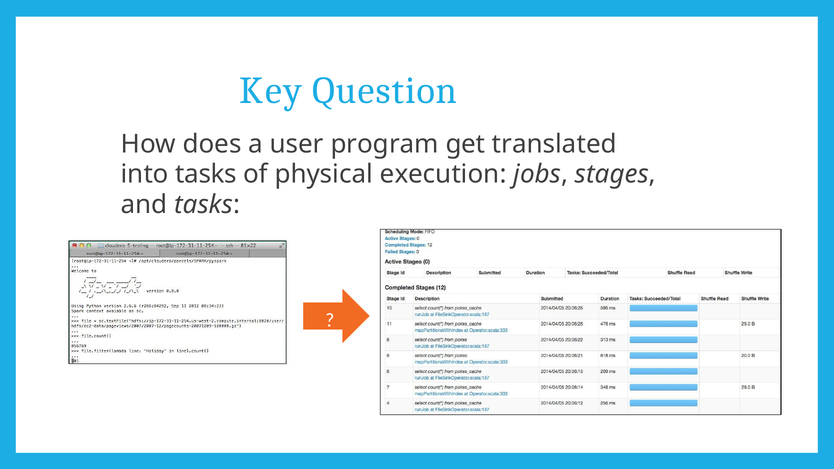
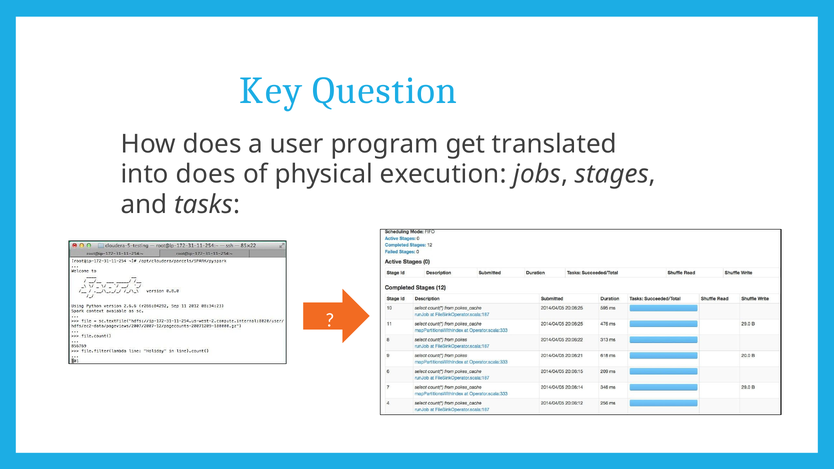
into tasks: tasks -> does
